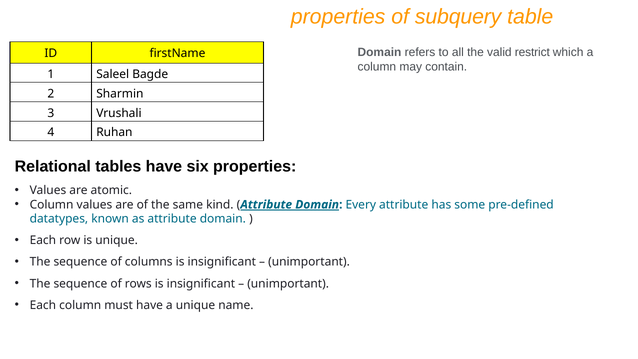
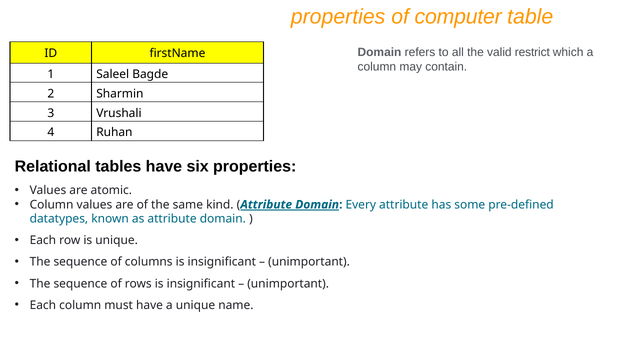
subquery: subquery -> computer
